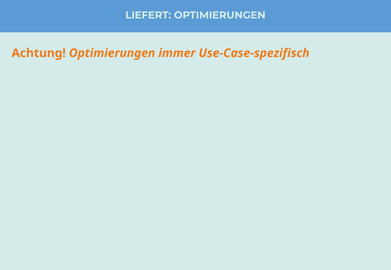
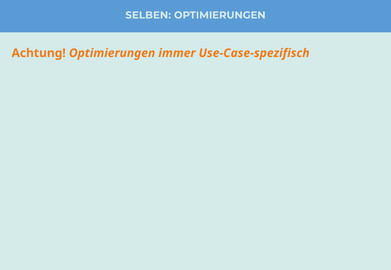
LIEFERT: LIEFERT -> SELBEN
